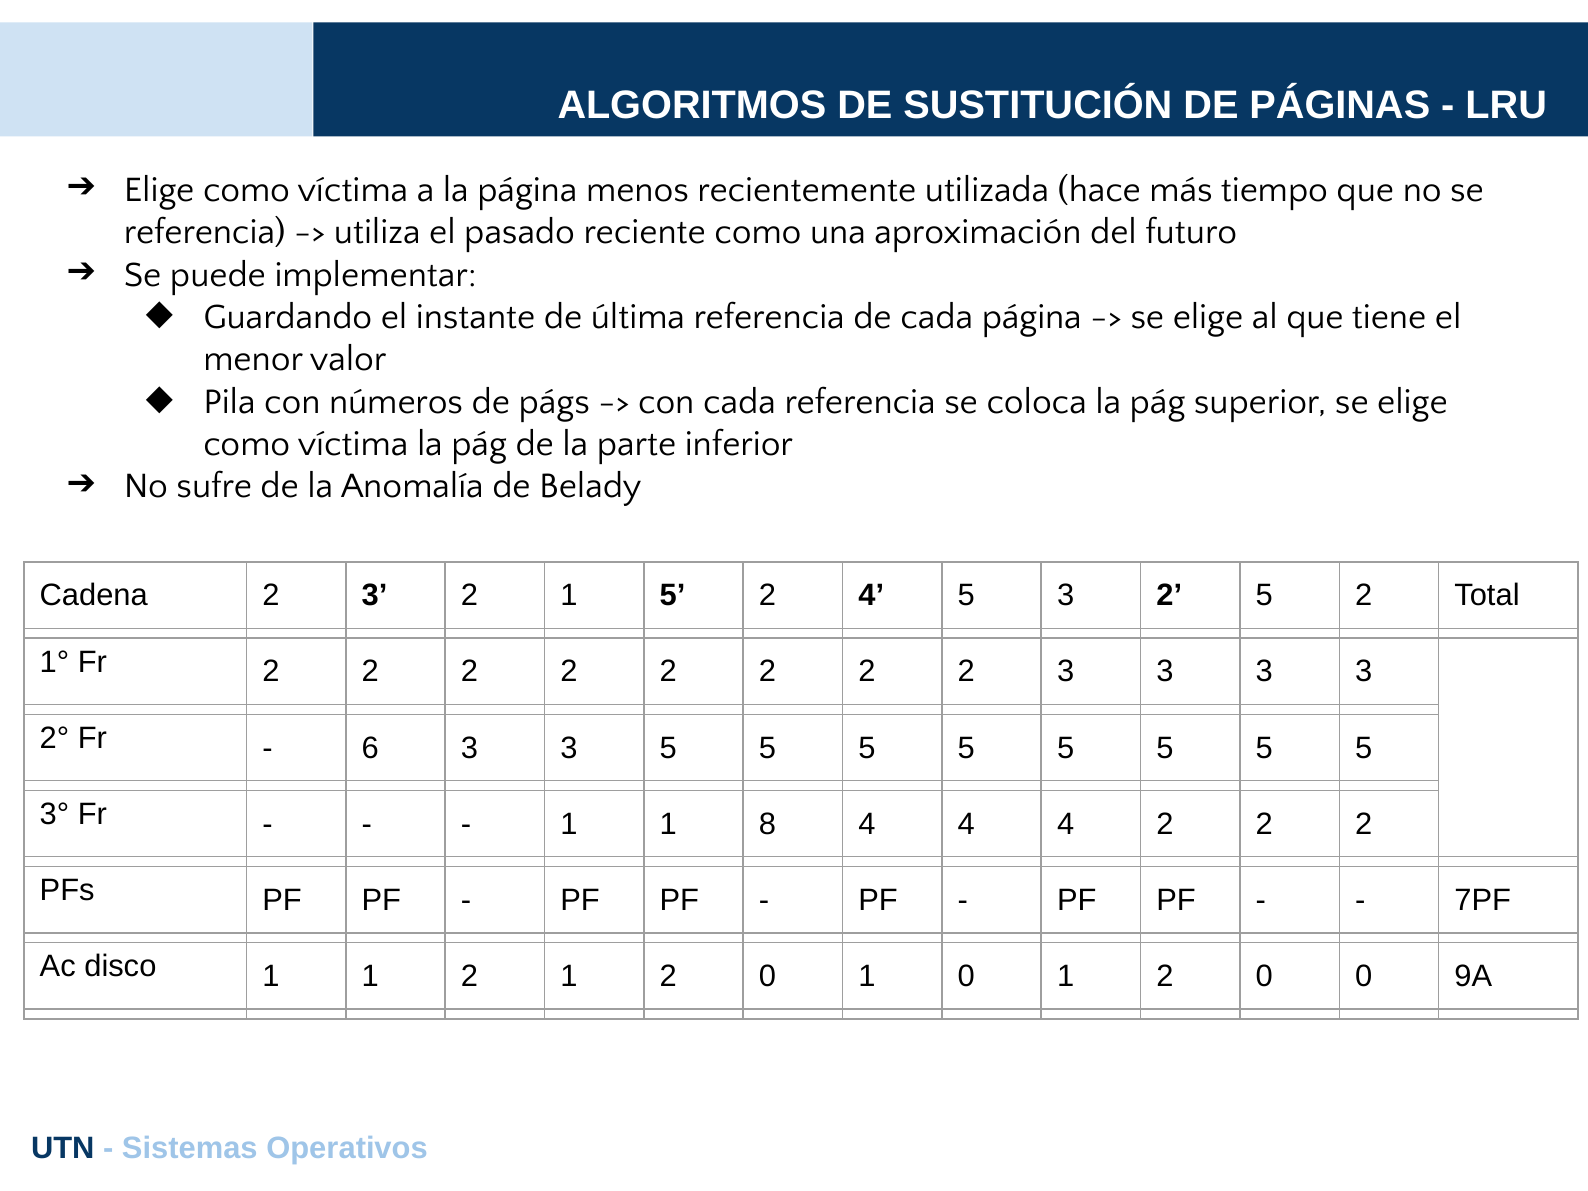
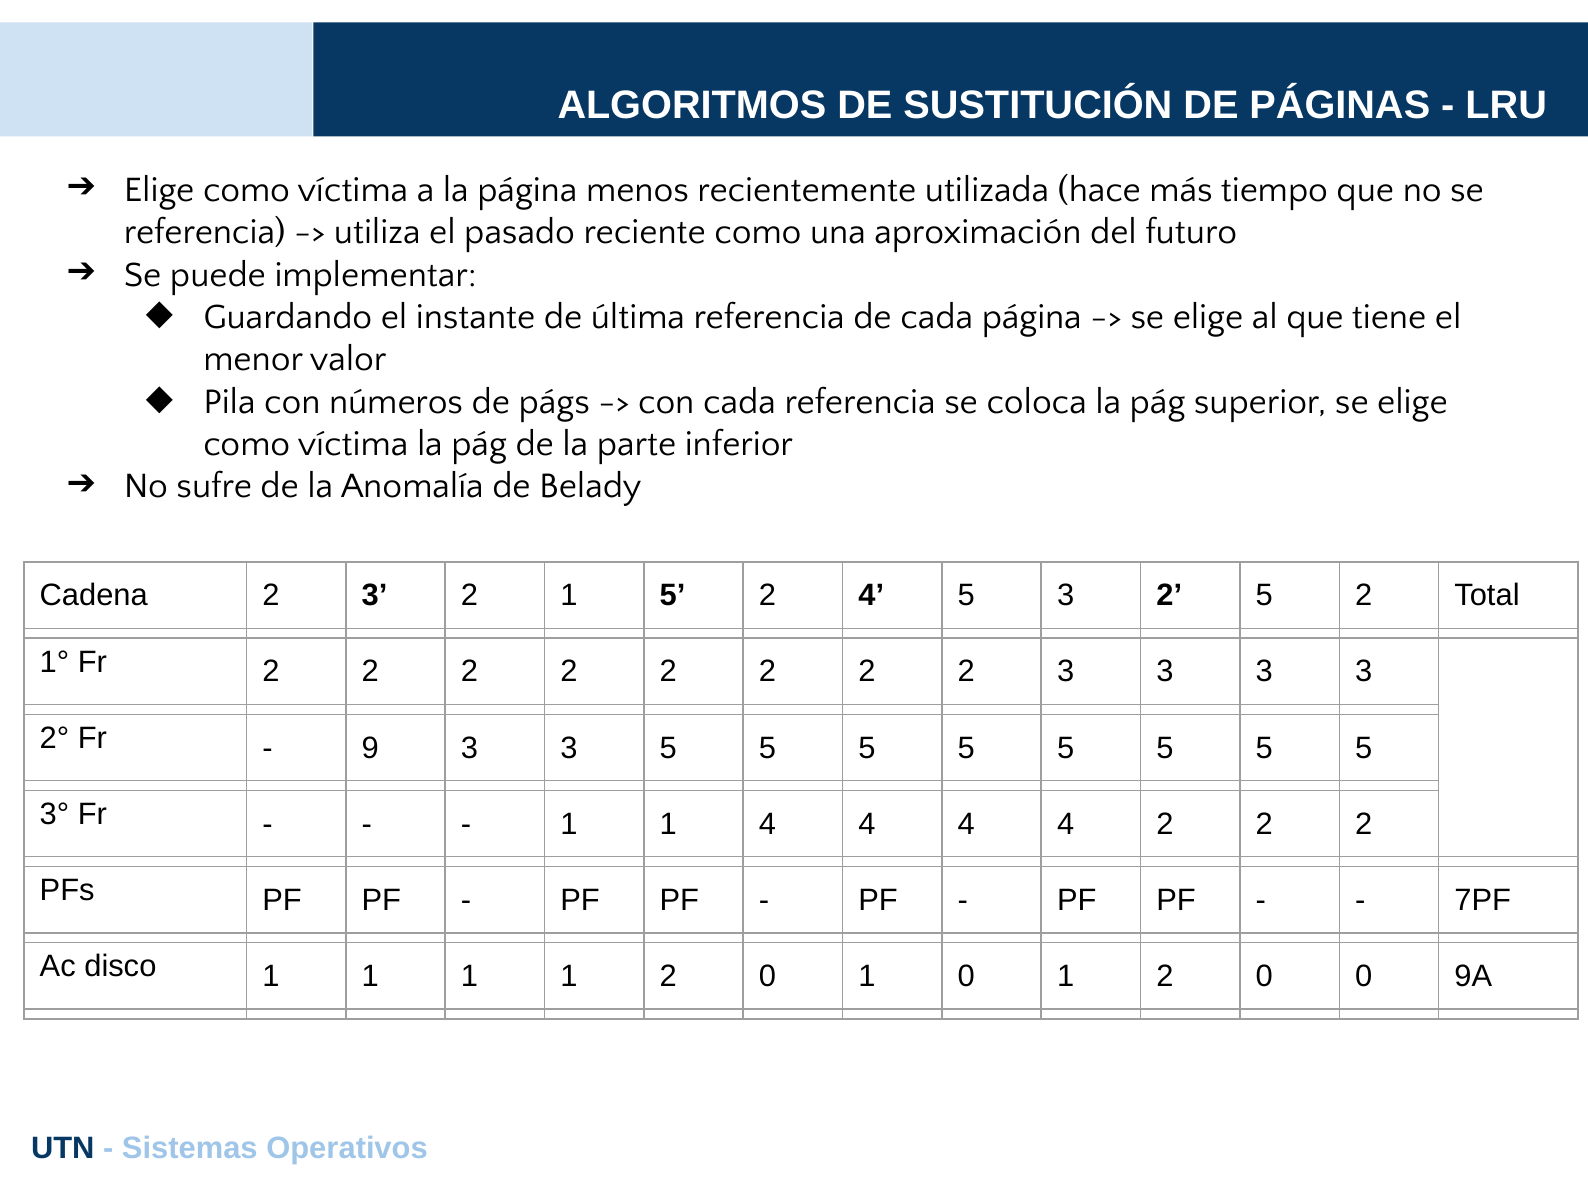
6: 6 -> 9
1 8: 8 -> 4
2 at (470, 976): 2 -> 1
